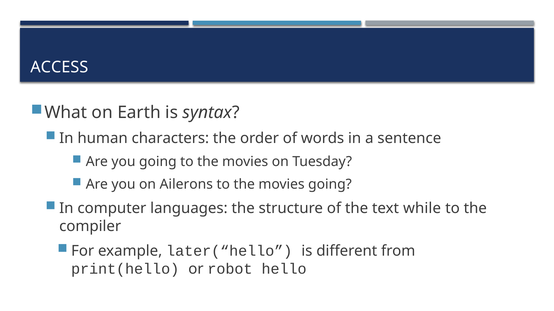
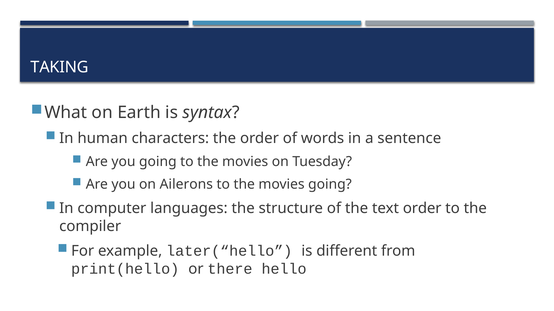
ACCESS: ACCESS -> TAKING
text while: while -> order
robot: robot -> there
